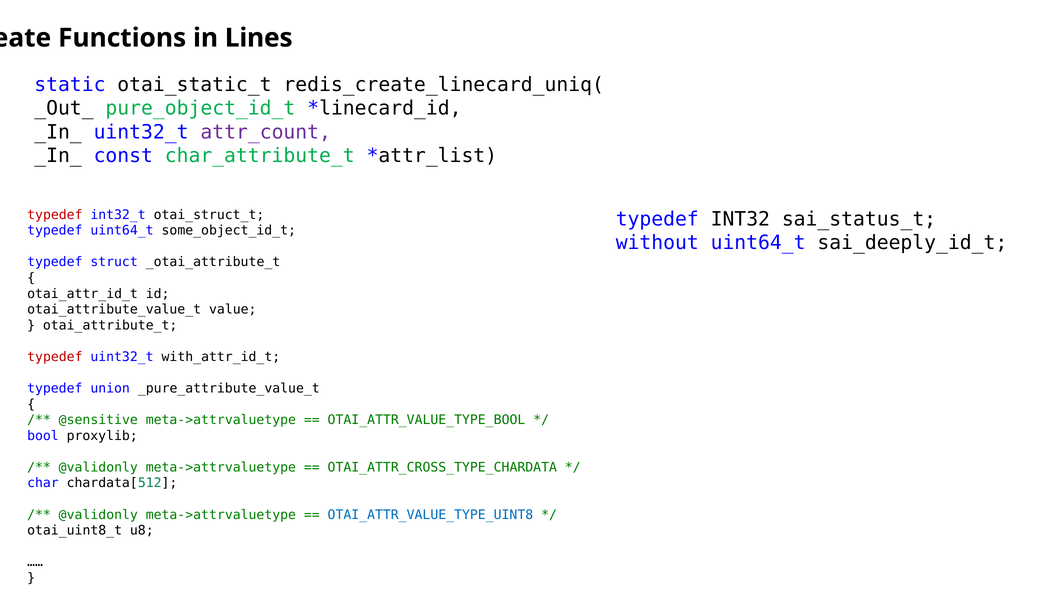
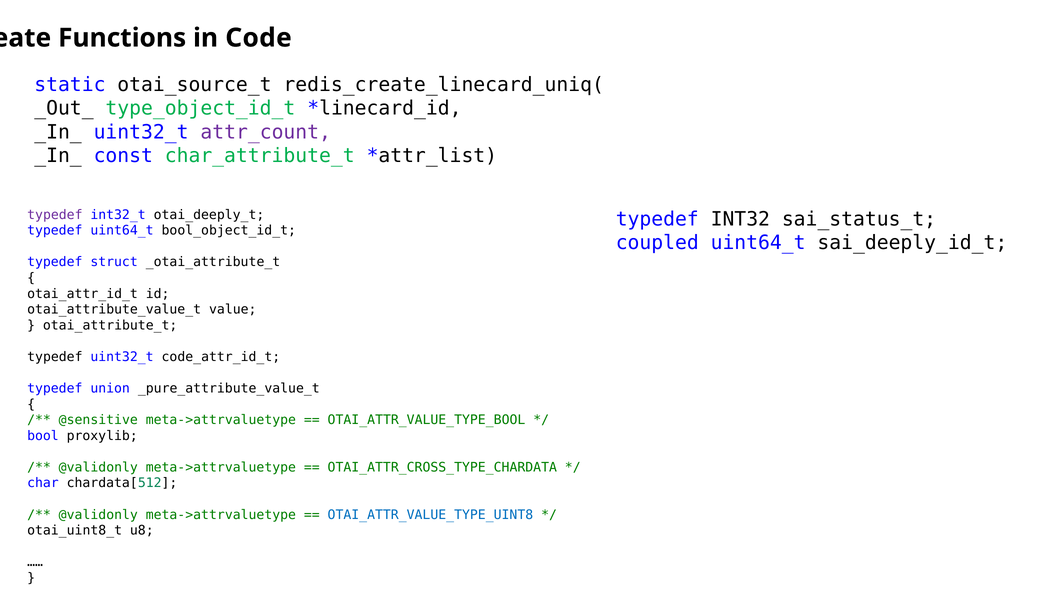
Lines: Lines -> Code
otai_static_t: otai_static_t -> otai_source_t
pure_object_id_t: pure_object_id_t -> type_object_id_t
typedef at (55, 215) colour: red -> purple
otai_struct_t: otai_struct_t -> otai_deeply_t
some_object_id_t: some_object_id_t -> bool_object_id_t
without: without -> coupled
typedef at (55, 357) colour: red -> black
with_attr_id_t: with_attr_id_t -> code_attr_id_t
